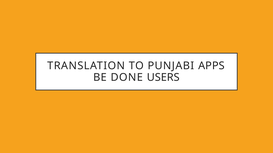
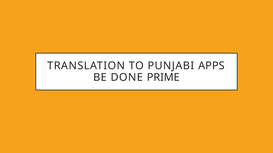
USERS: USERS -> PRIME
